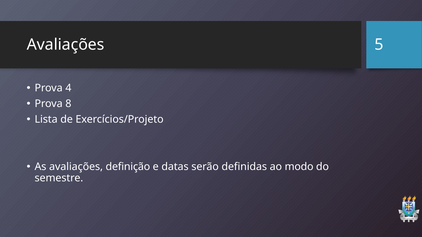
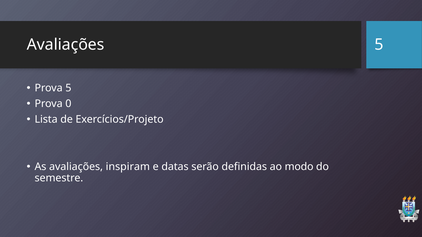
Prova 4: 4 -> 5
8: 8 -> 0
definição: definição -> inspiram
